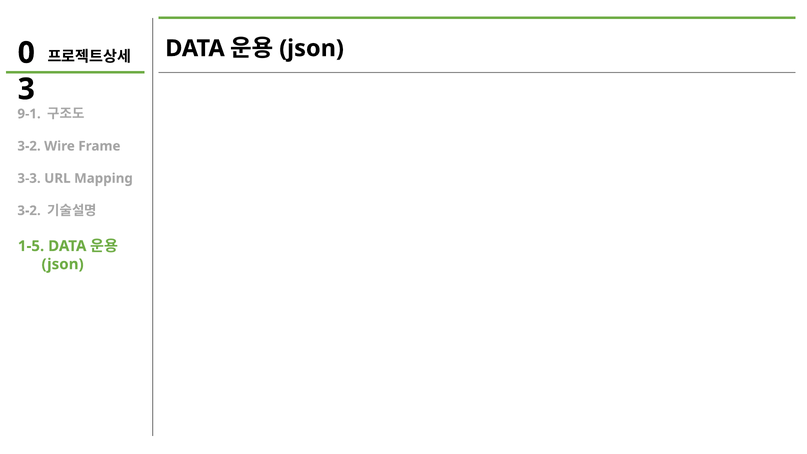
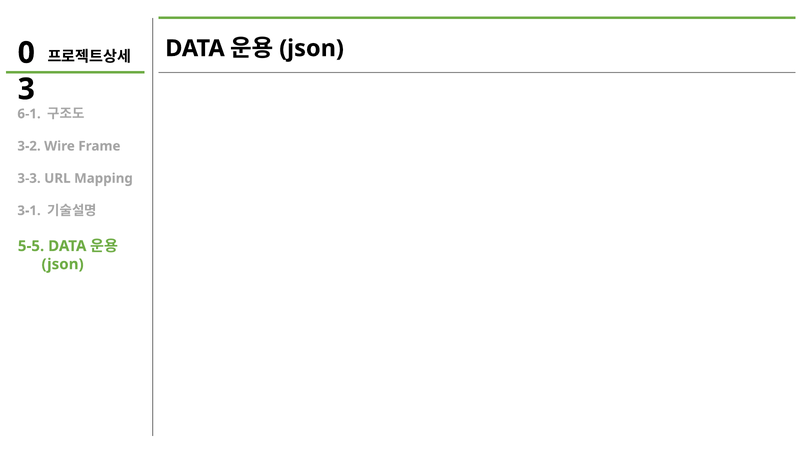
9-1: 9-1 -> 6-1
3-2 at (29, 211): 3-2 -> 3-1
1-5: 1-5 -> 5-5
